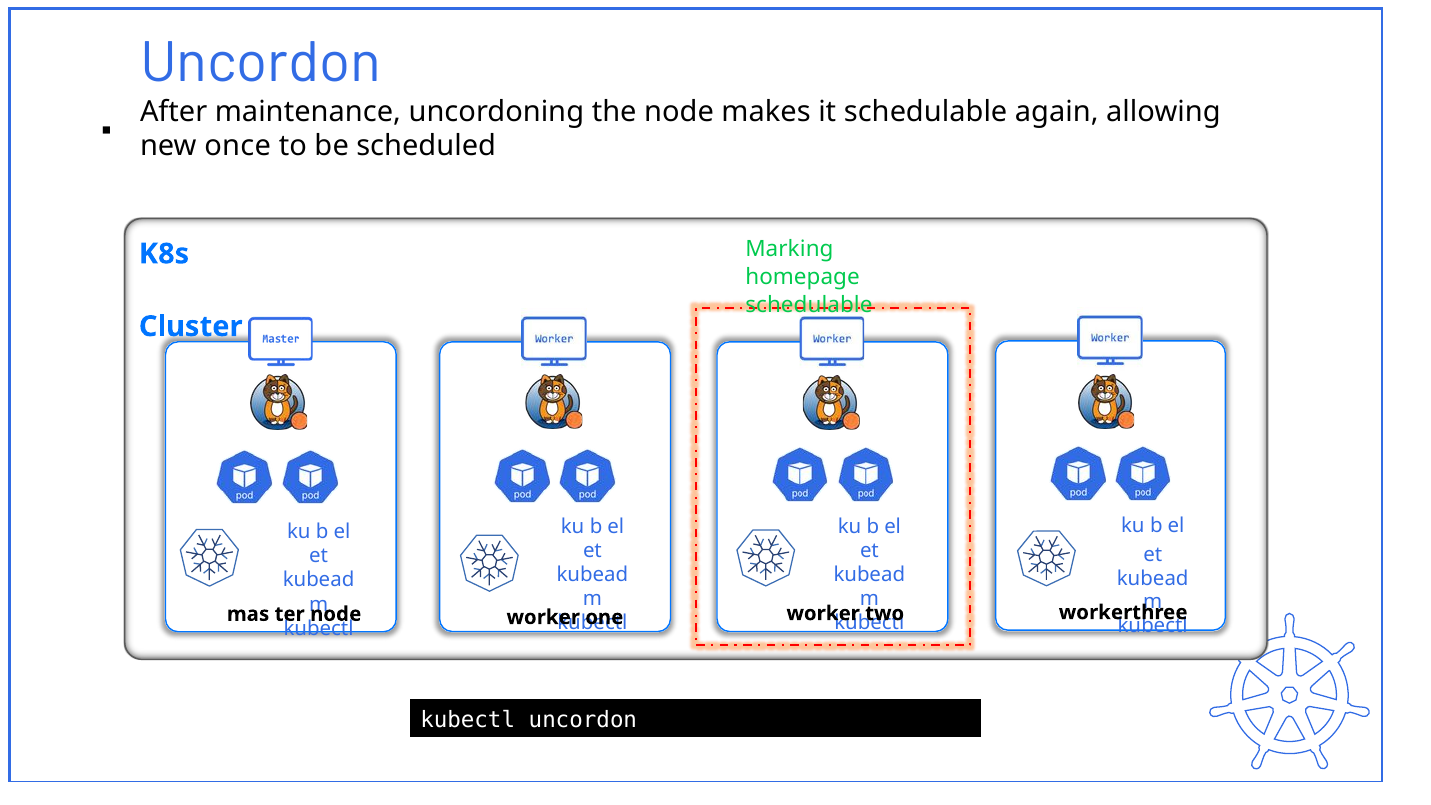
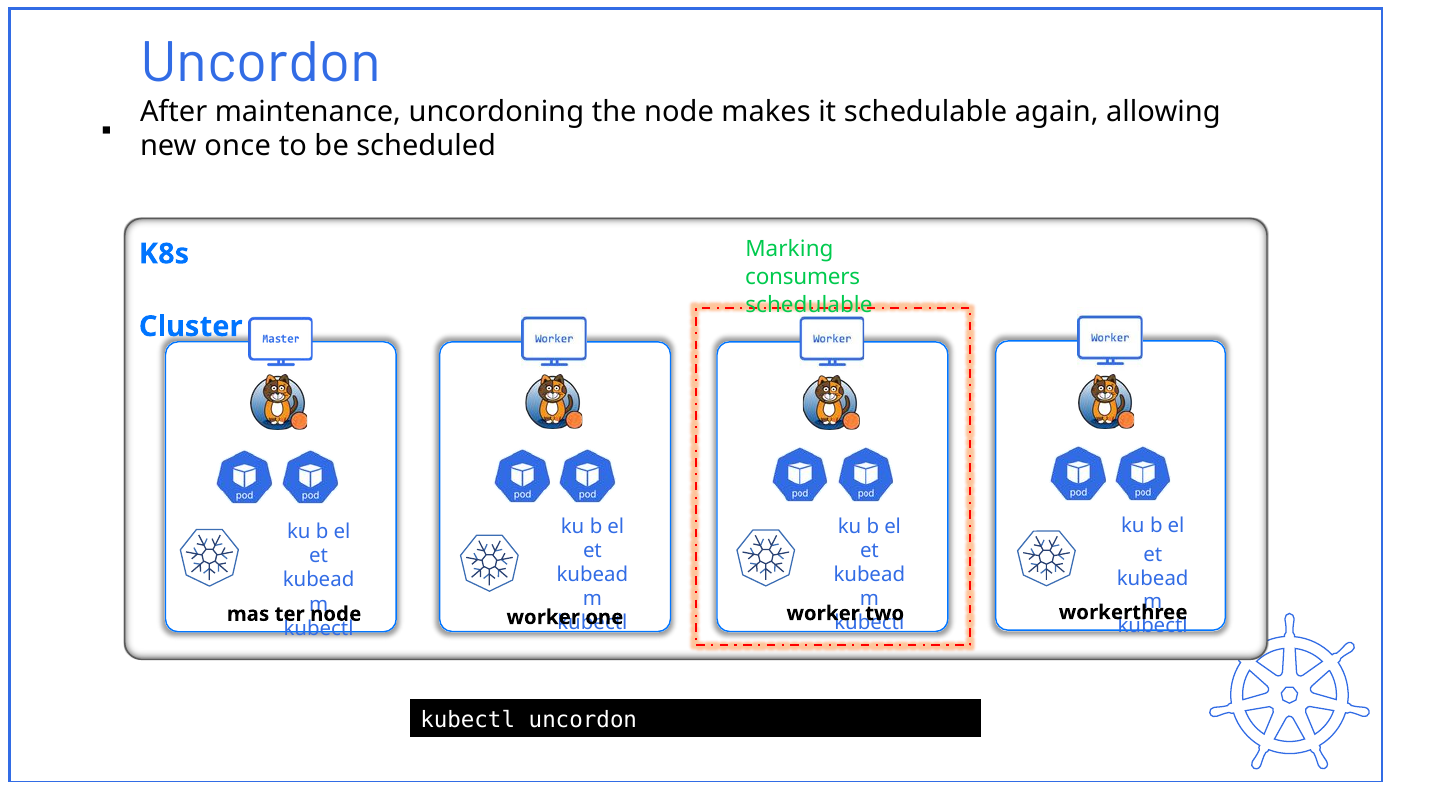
homepage: homepage -> consumers
